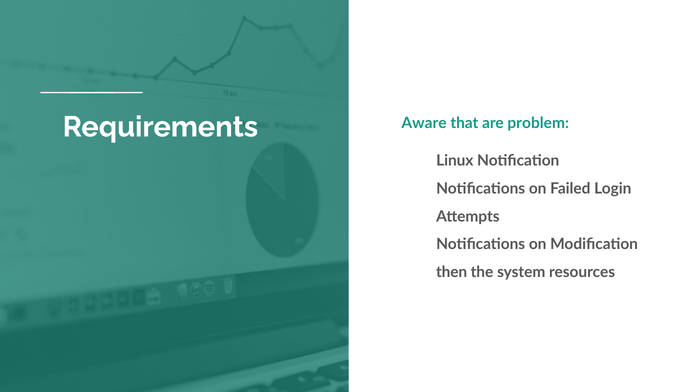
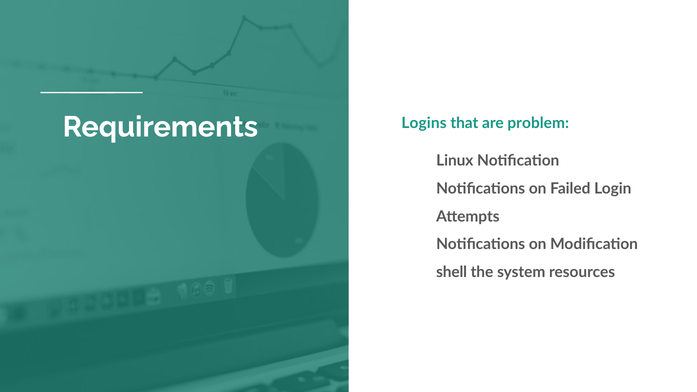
Aware: Aware -> Logins
then: then -> shell
